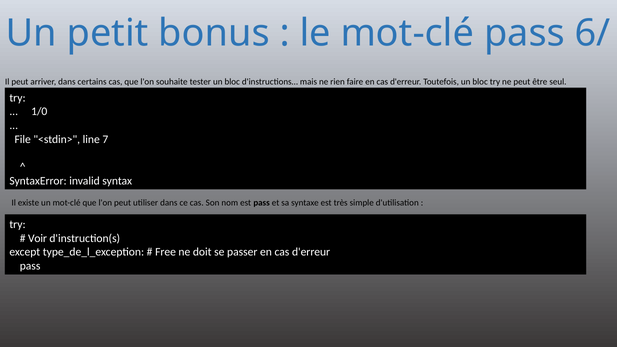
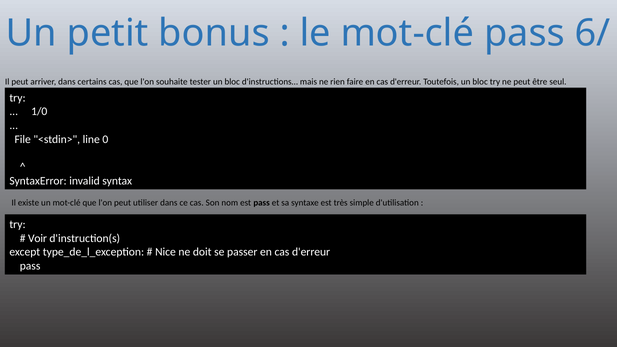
7: 7 -> 0
Free: Free -> Nice
